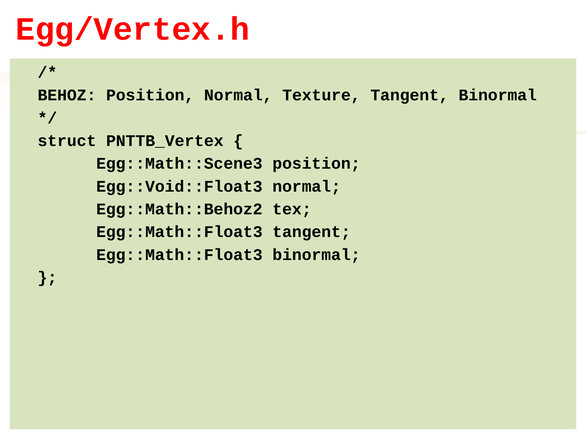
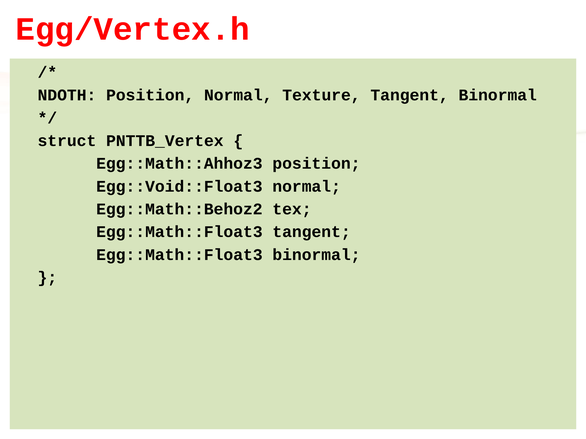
BEHOZ: BEHOZ -> NDOTH
Egg::Math::Scene3: Egg::Math::Scene3 -> Egg::Math::Ahhoz3
